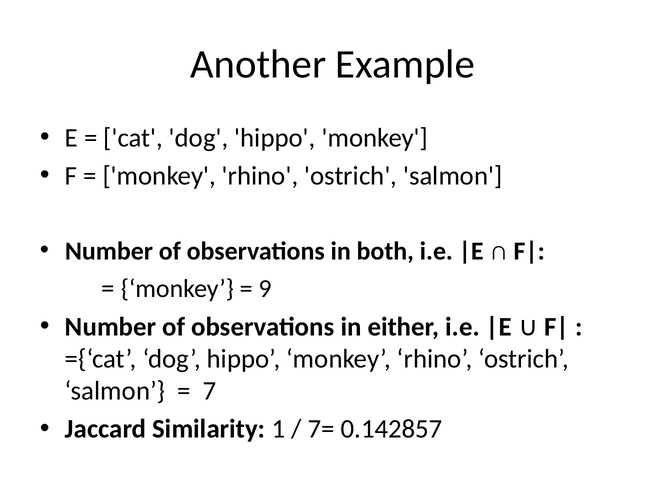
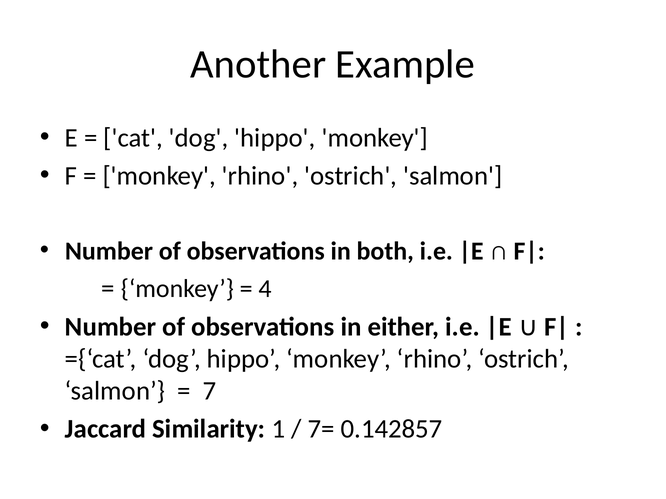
9: 9 -> 4
